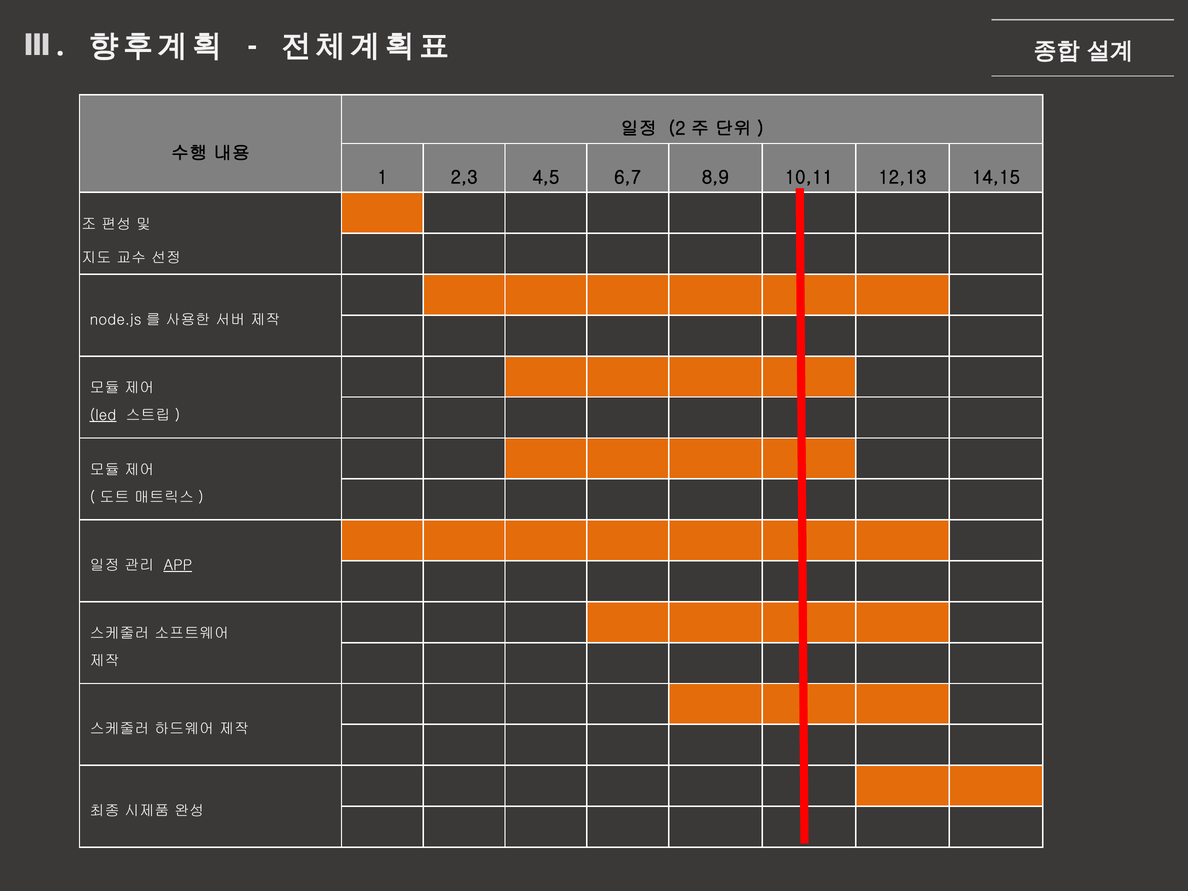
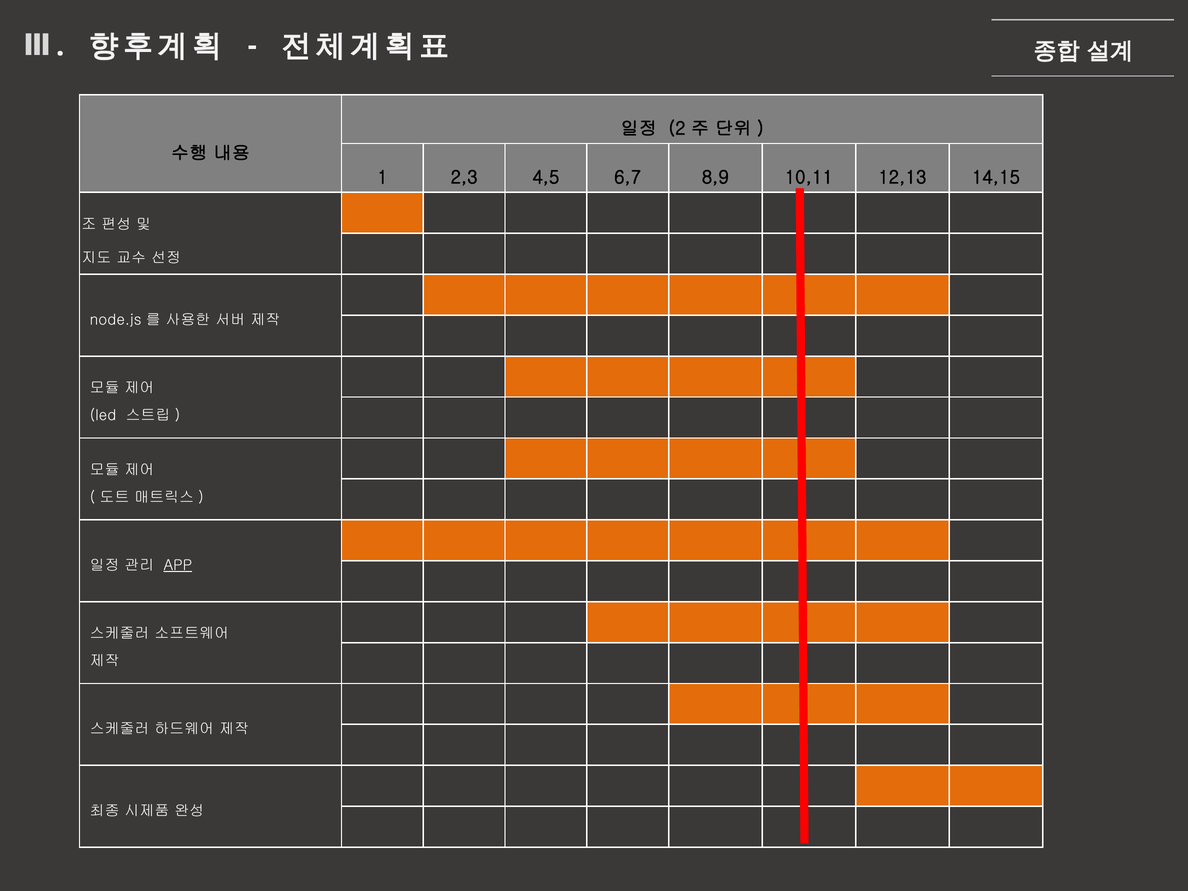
led underline: present -> none
